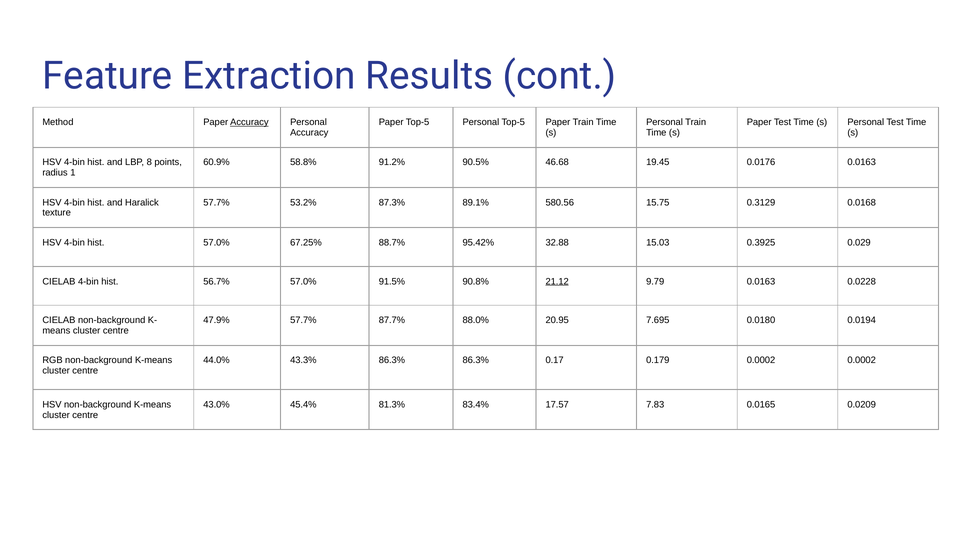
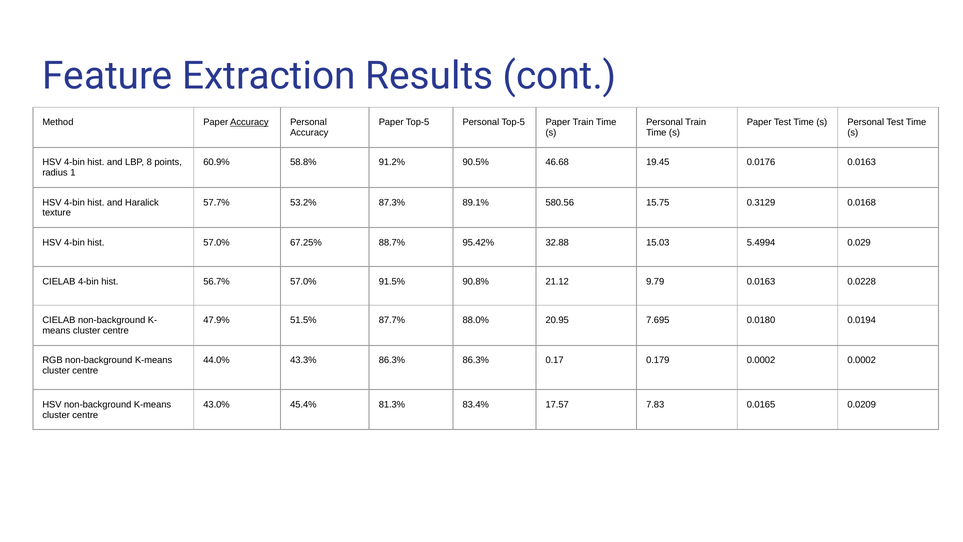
0.3925: 0.3925 -> 5.4994
21.12 underline: present -> none
47.9% 57.7%: 57.7% -> 51.5%
